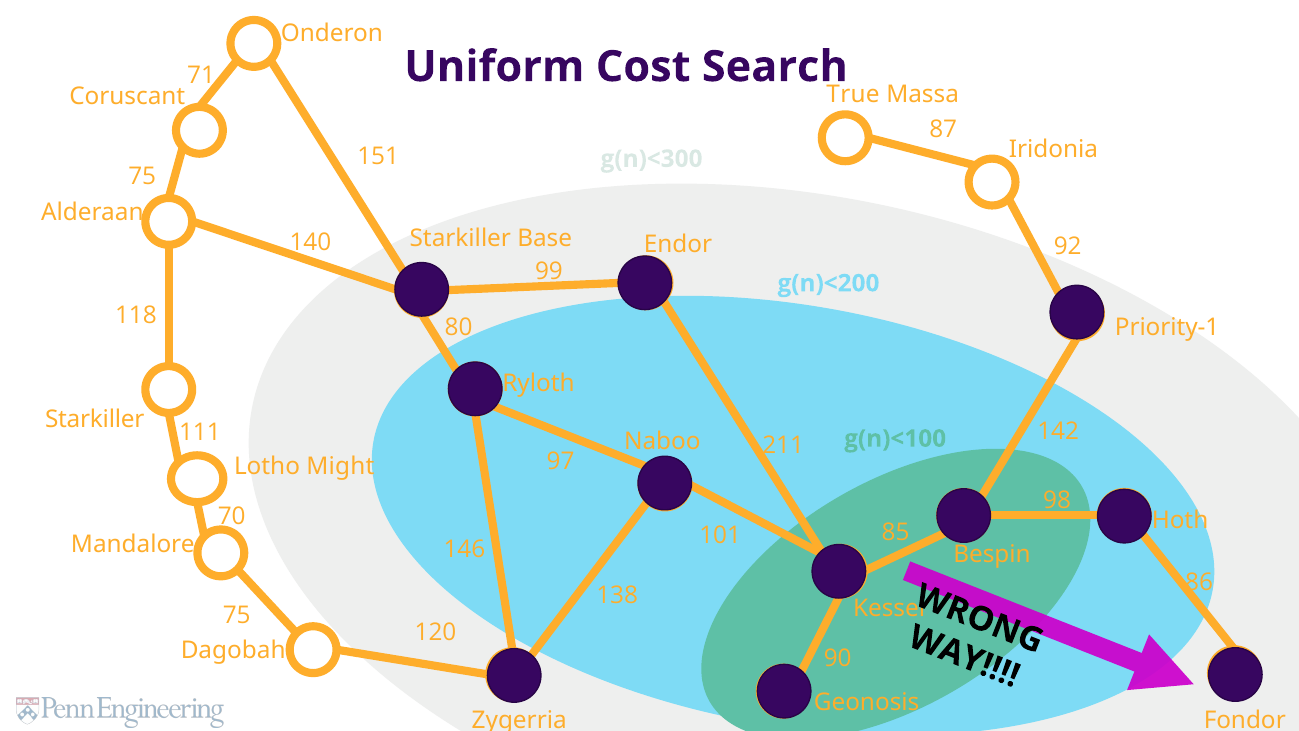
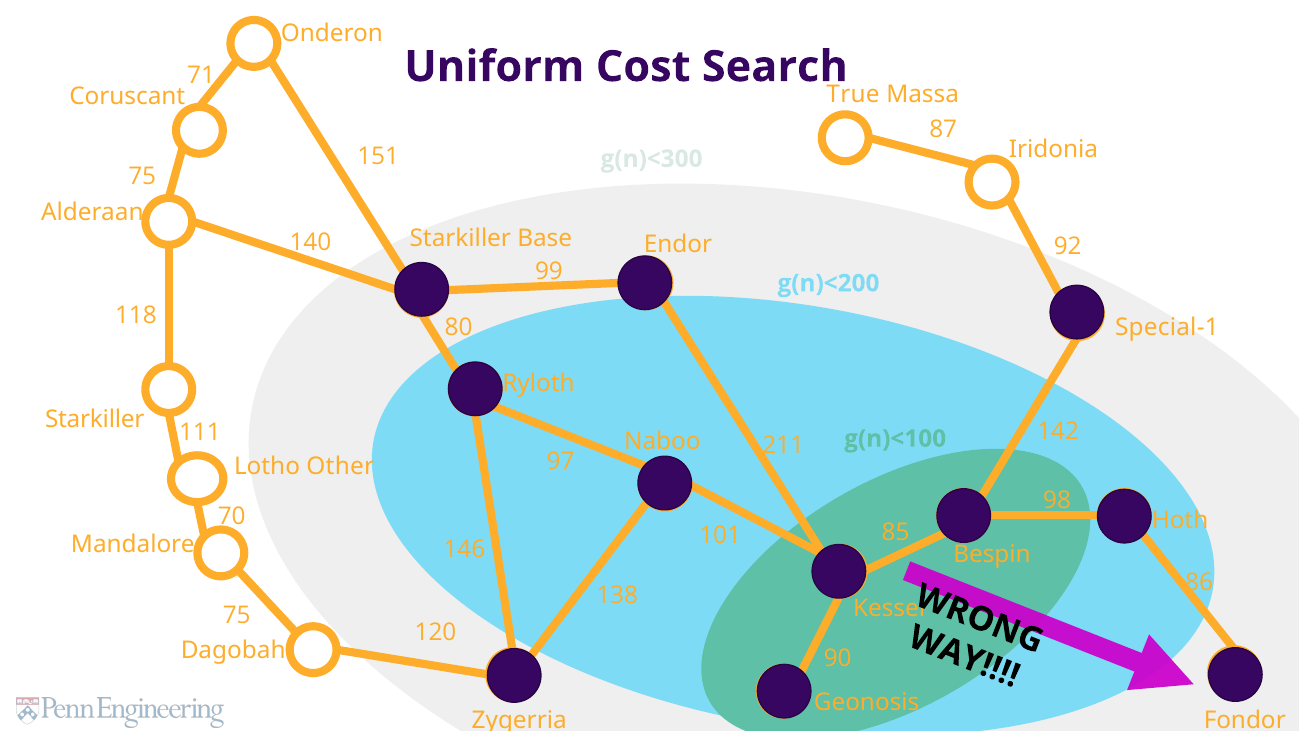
Priority-1: Priority-1 -> Special-1
Might: Might -> Other
